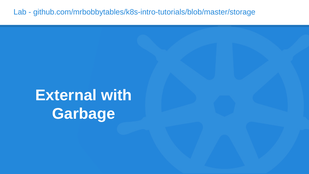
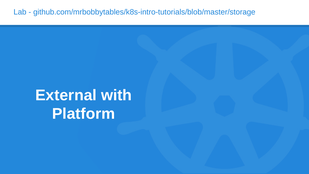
Garbage: Garbage -> Platform
